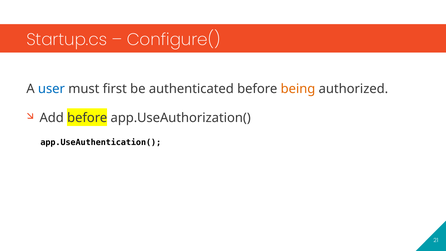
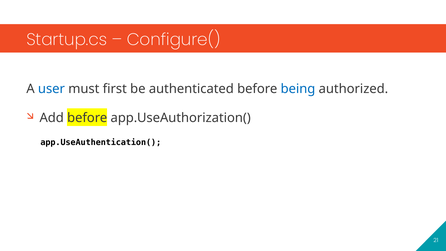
being colour: orange -> blue
